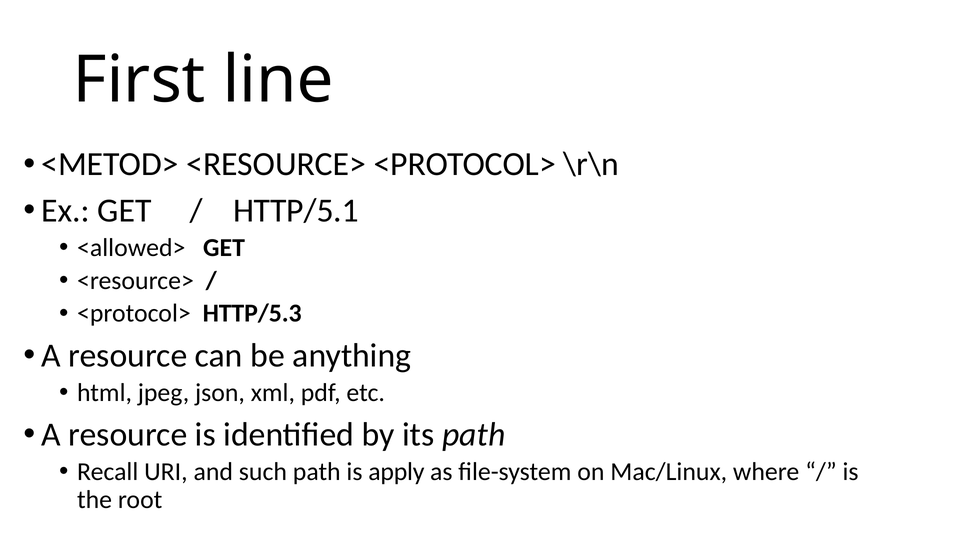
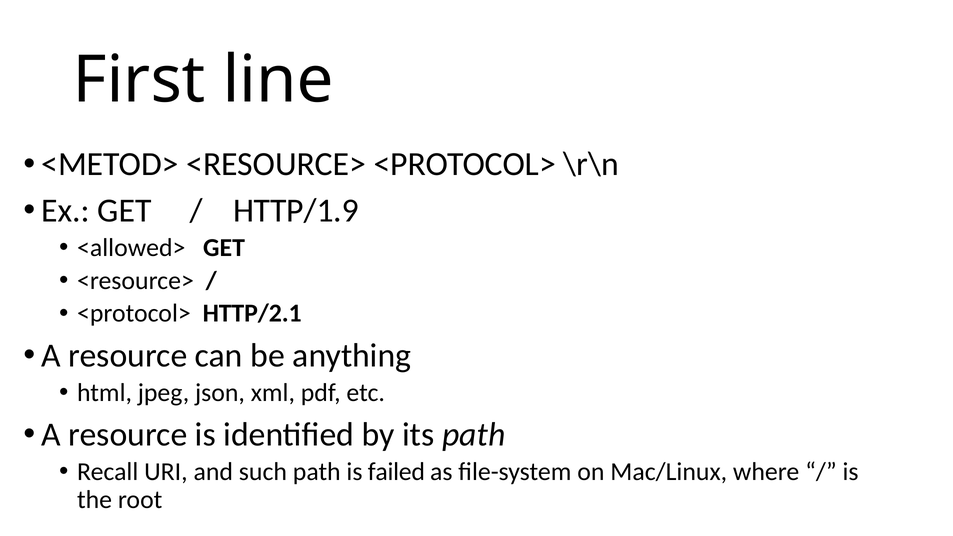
HTTP/5.1: HTTP/5.1 -> HTTP/1.9
HTTP/5.3: HTTP/5.3 -> HTTP/2.1
apply: apply -> failed
